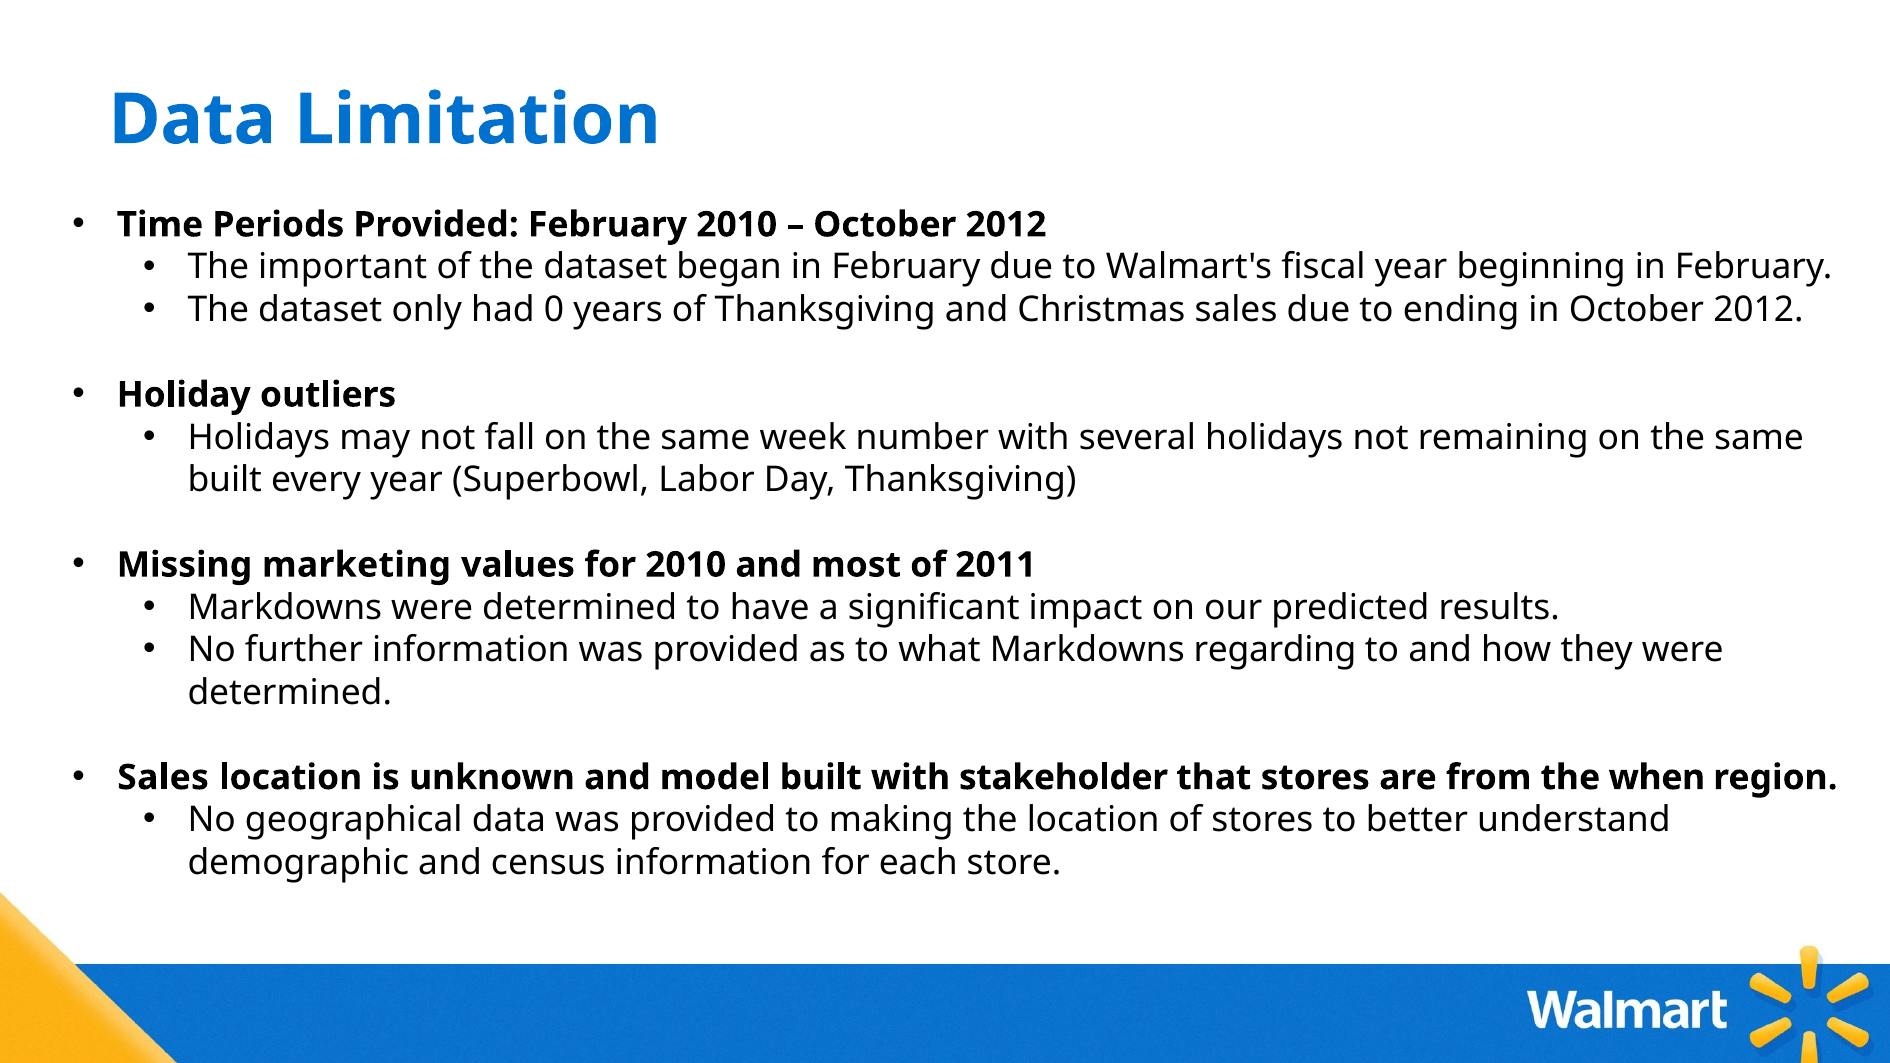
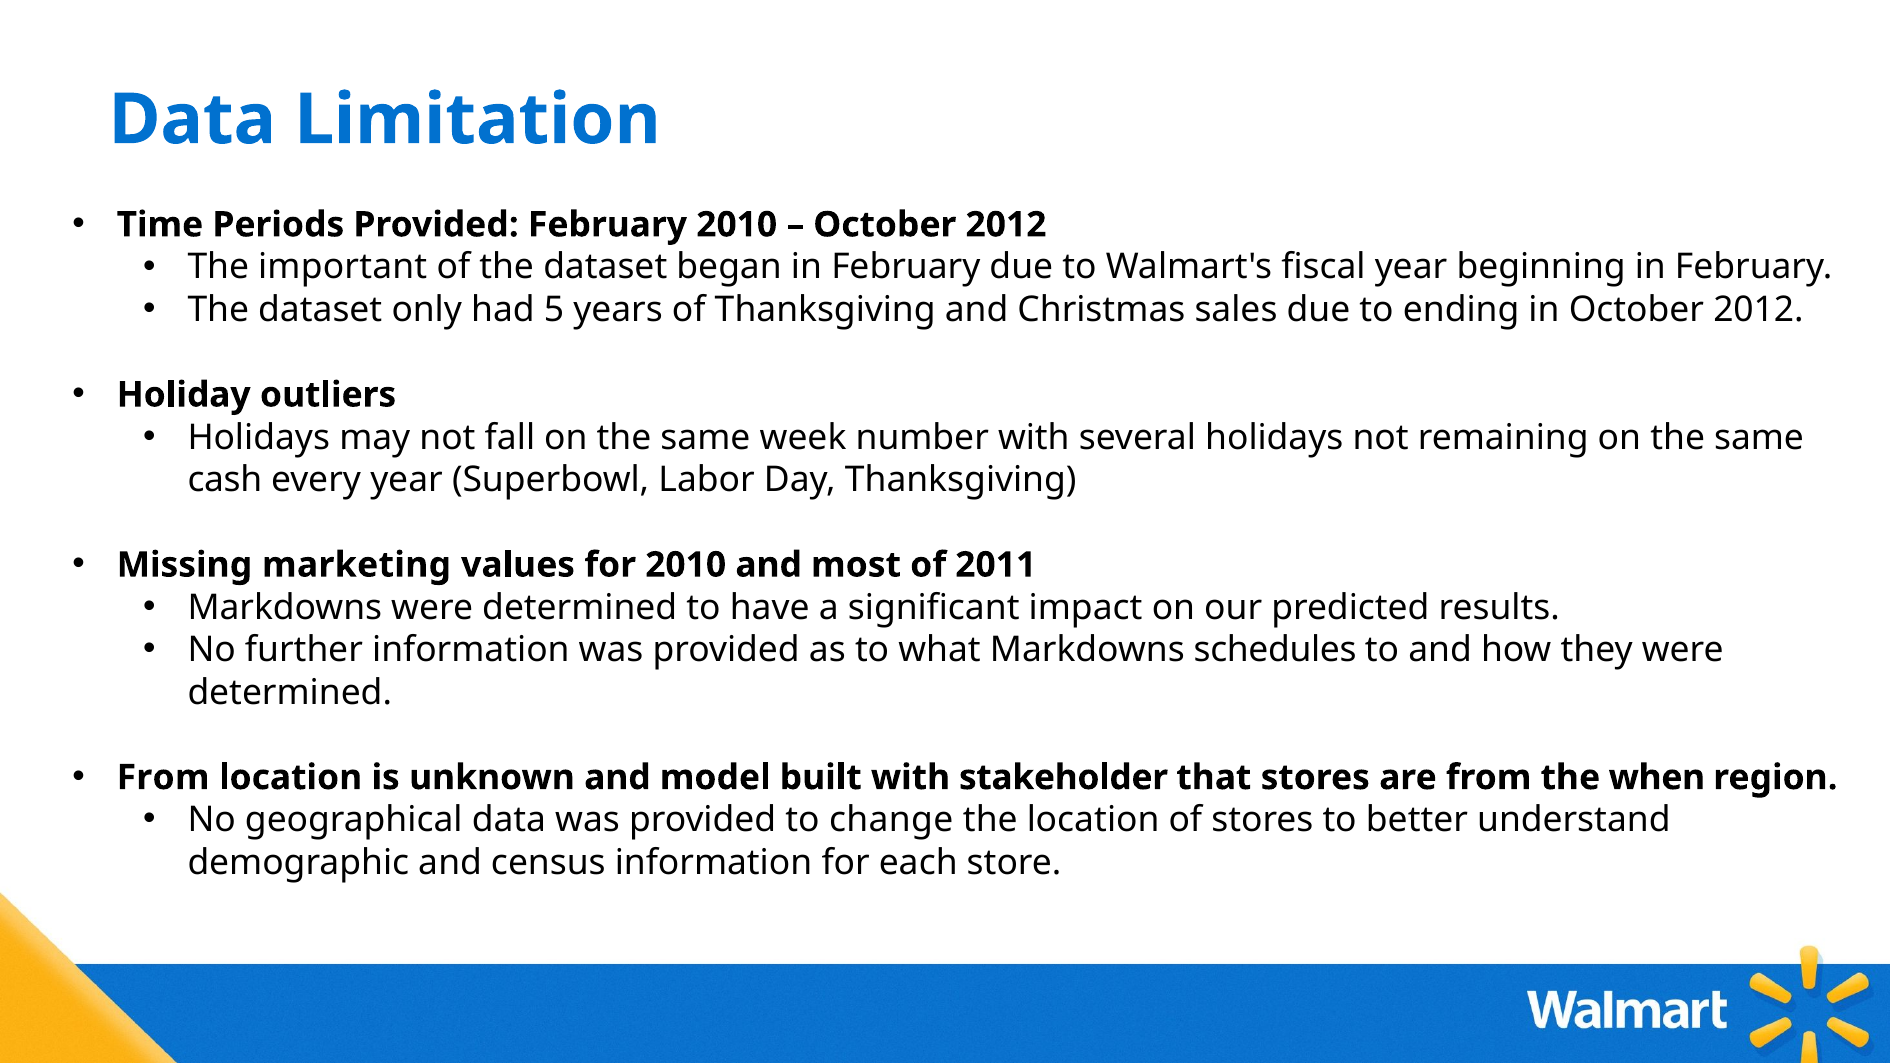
0: 0 -> 5
built at (225, 480): built -> cash
regarding: regarding -> schedules
Sales at (163, 778): Sales -> From
making: making -> change
